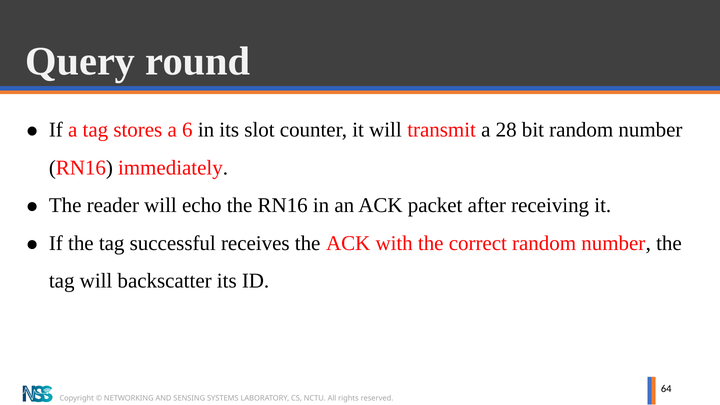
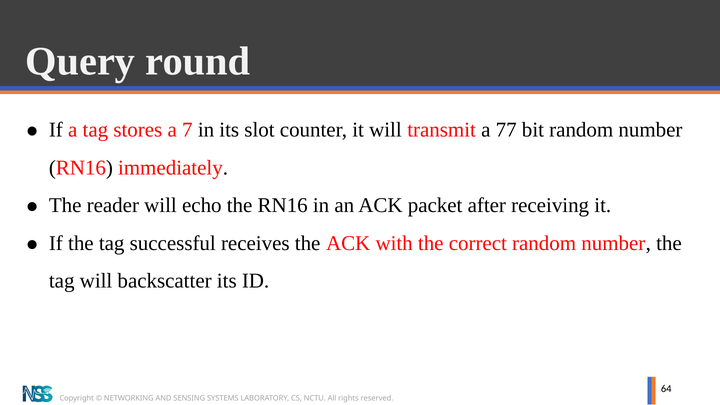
6: 6 -> 7
28: 28 -> 77
